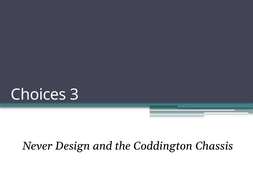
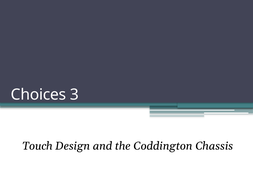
Never: Never -> Touch
